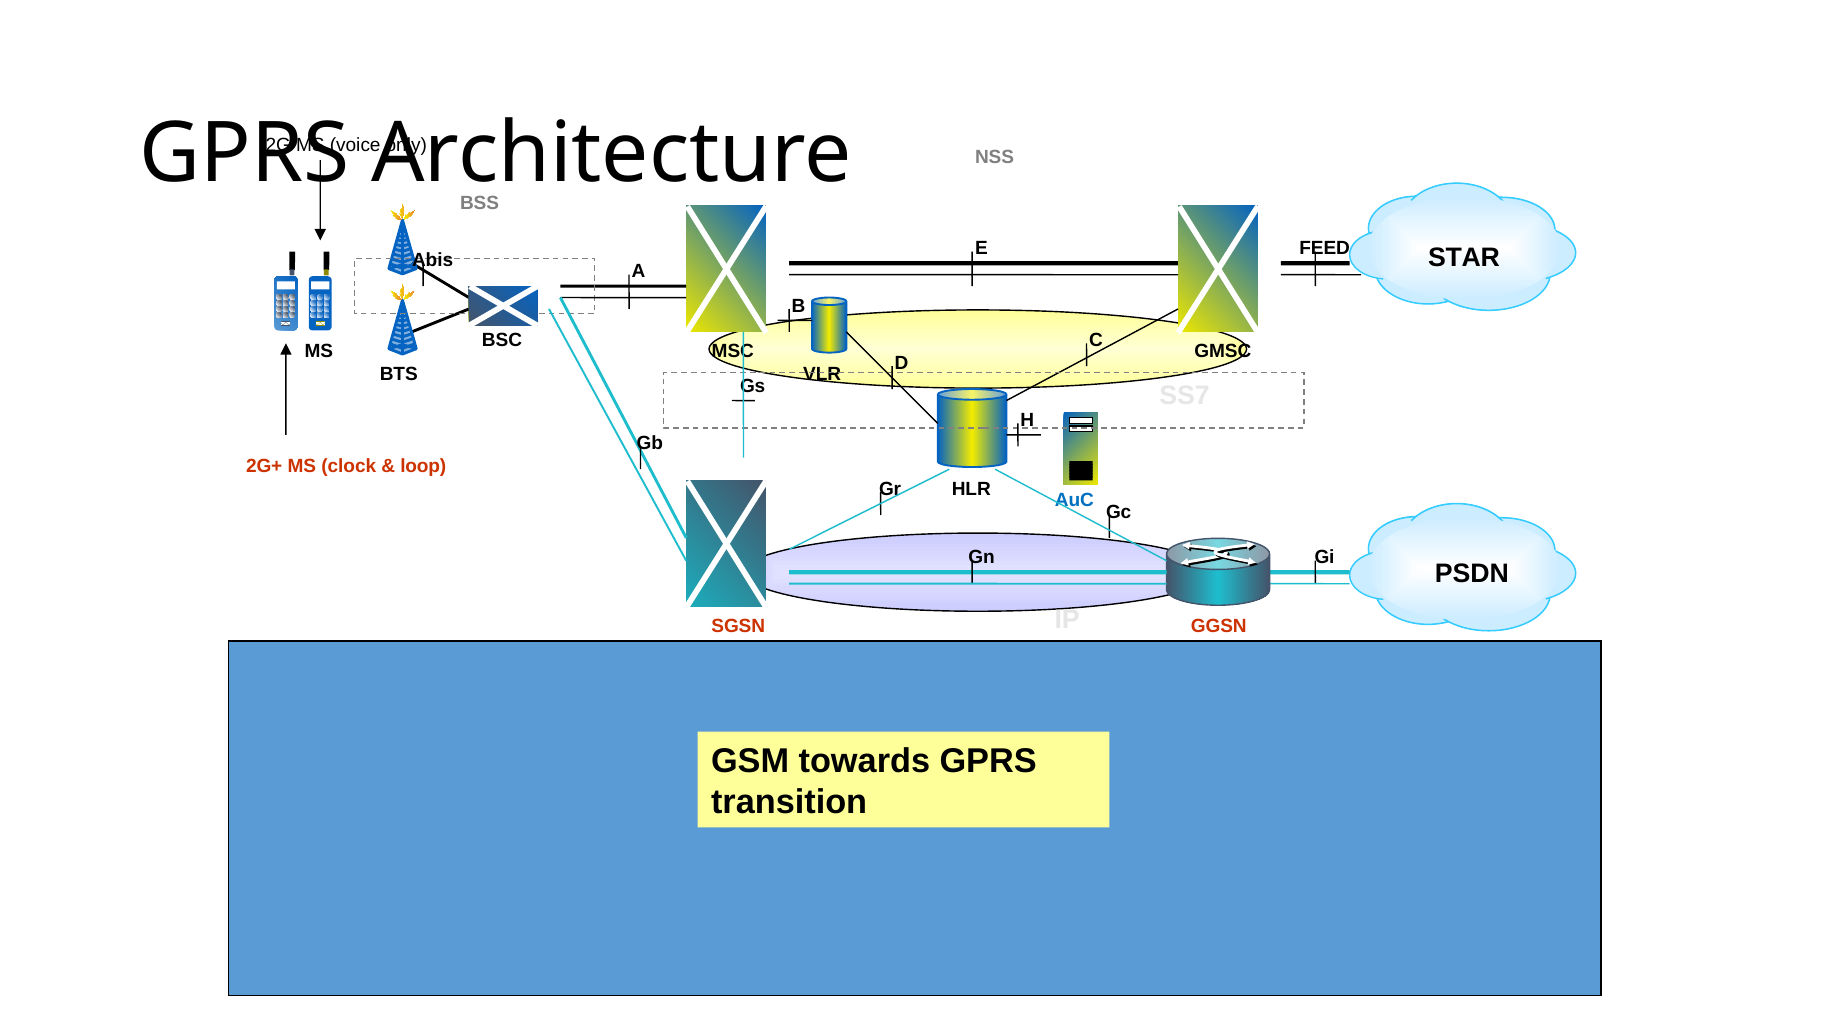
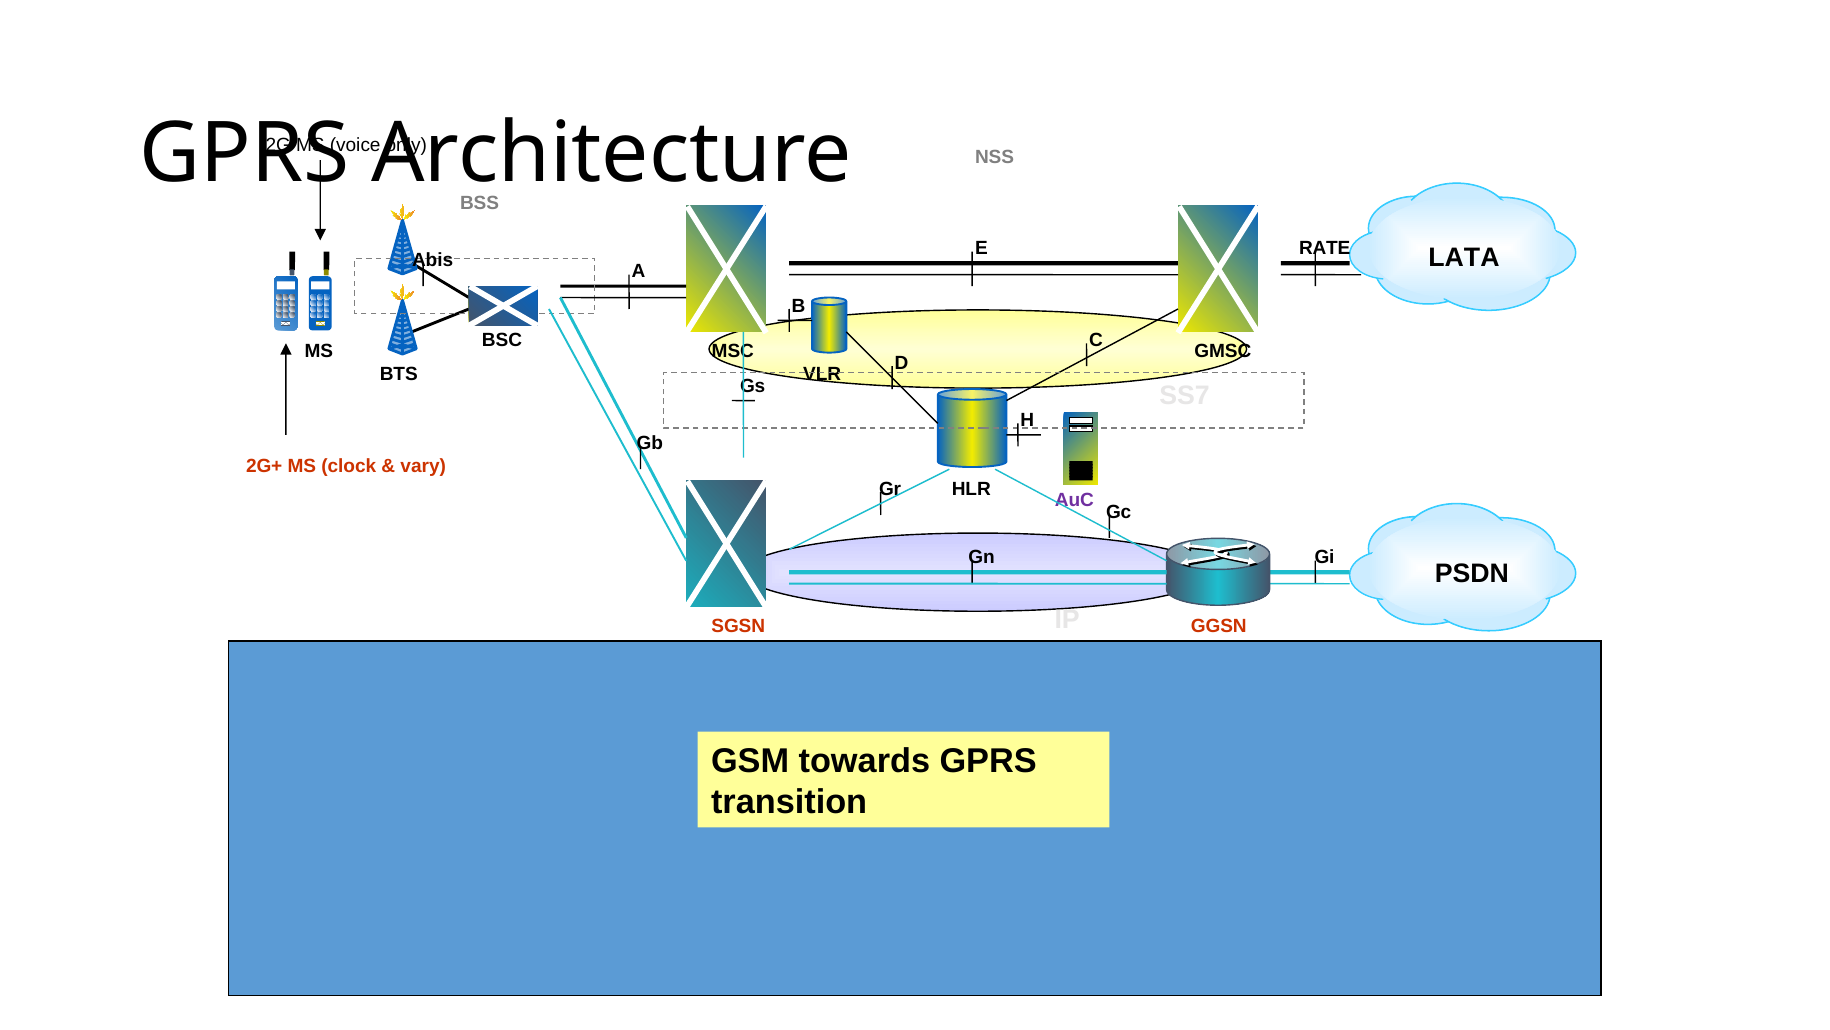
FEED: FEED -> RATE
STAR: STAR -> LATA
loop: loop -> vary
AuC at (1074, 500) colour: blue -> purple
